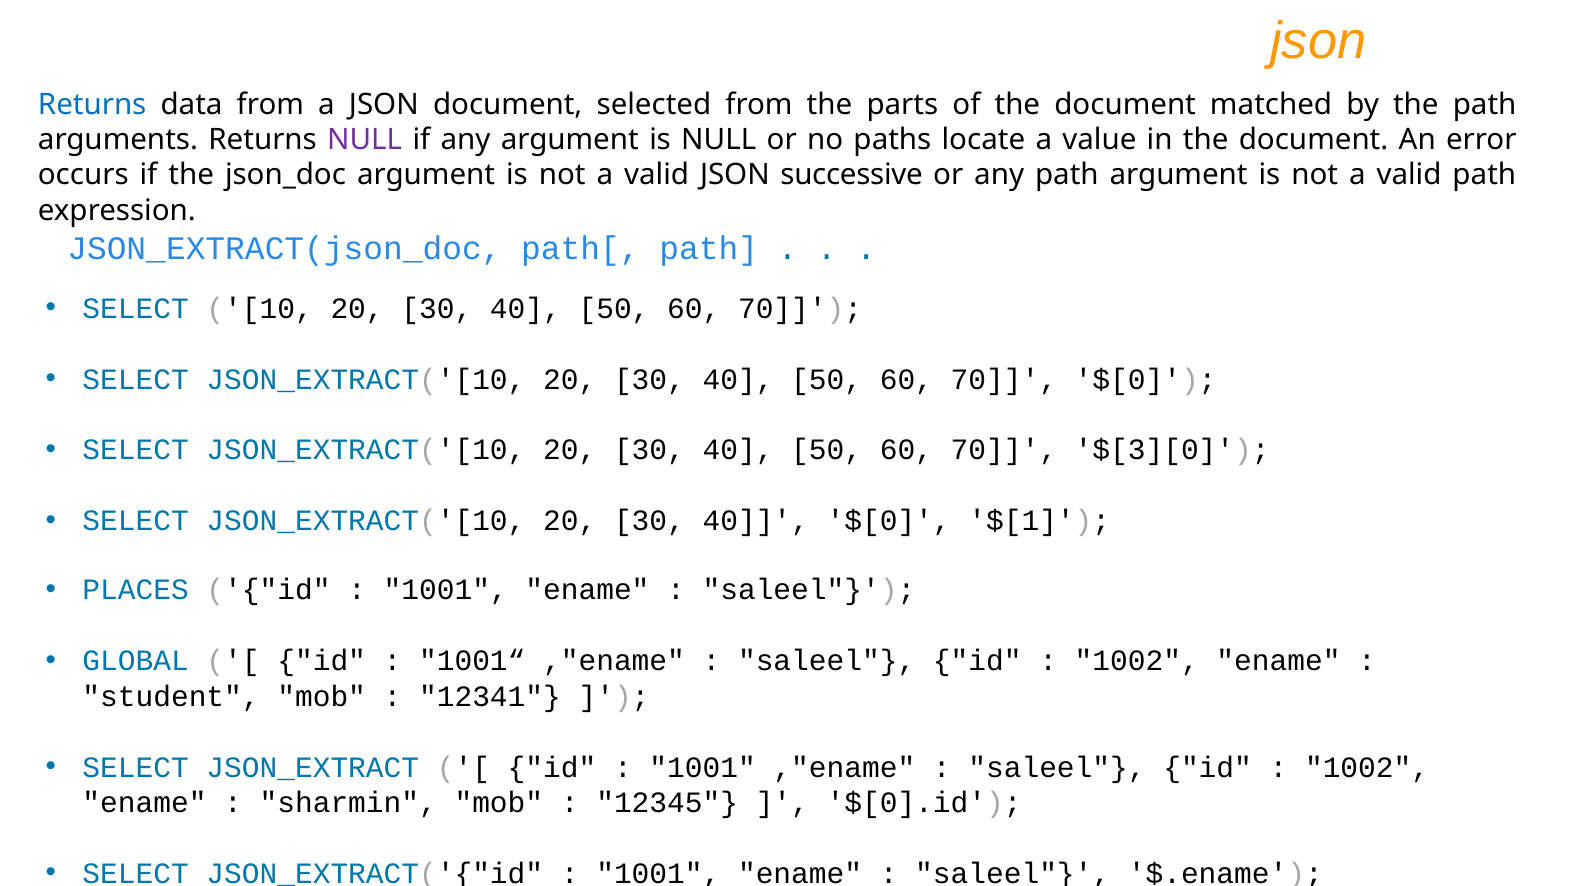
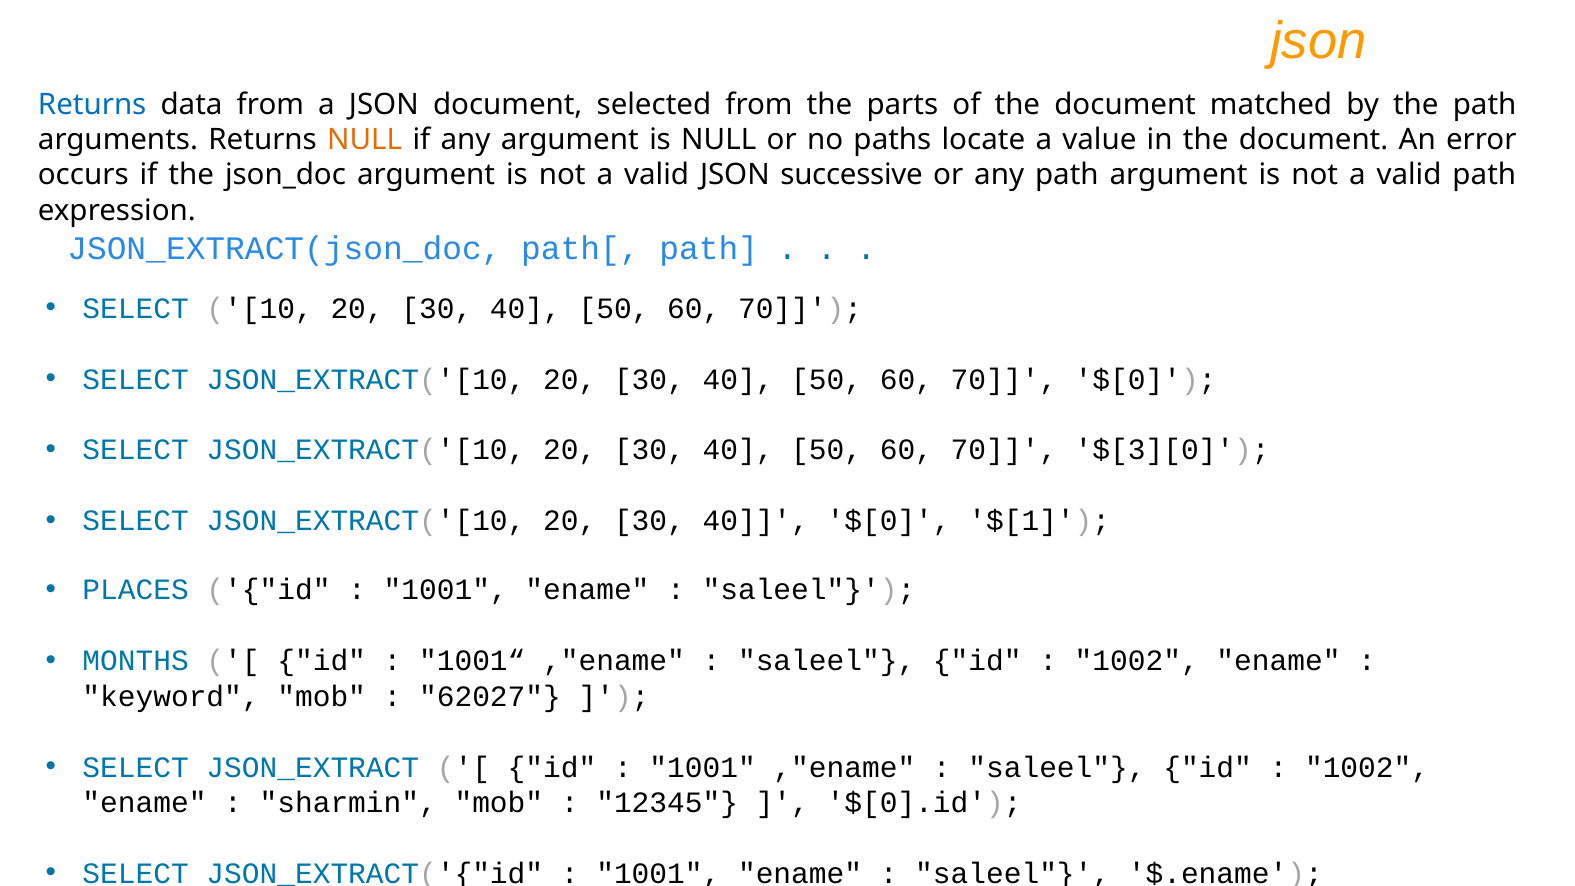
NULL at (365, 140) colour: purple -> orange
GLOBAL: GLOBAL -> MONTHS
student: student -> keyword
12341: 12341 -> 62027
